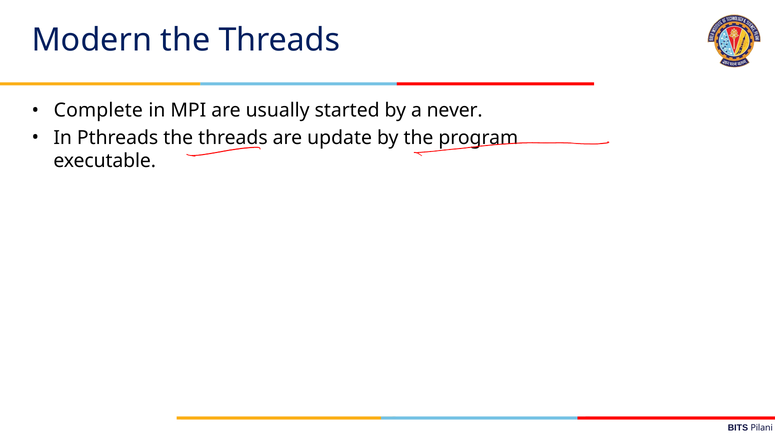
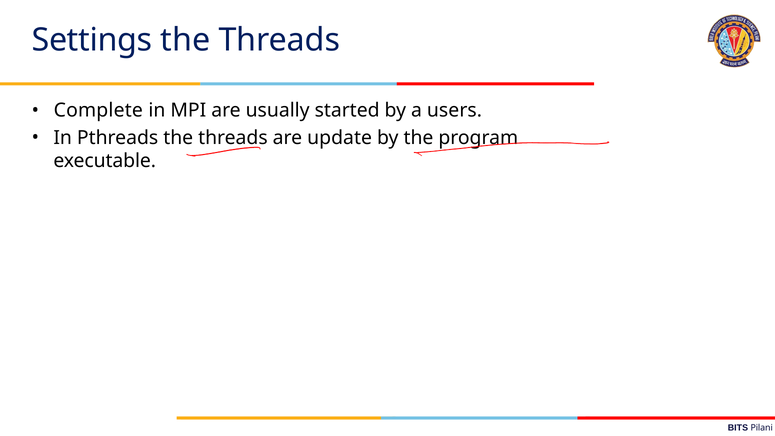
Modern: Modern -> Settings
never: never -> users
